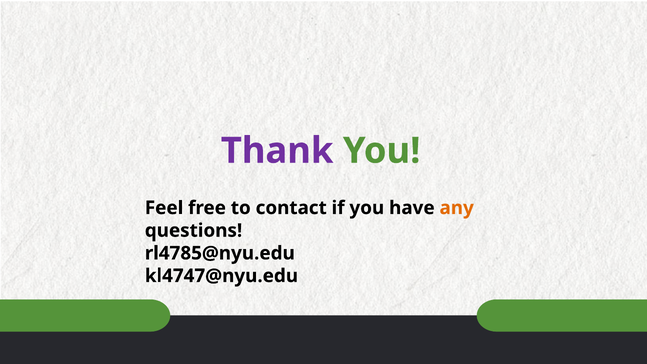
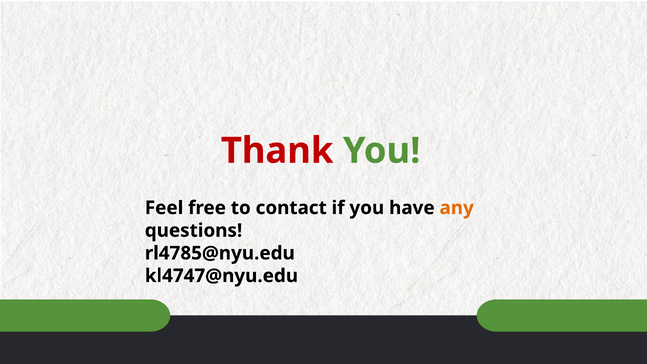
Thank colour: purple -> red
